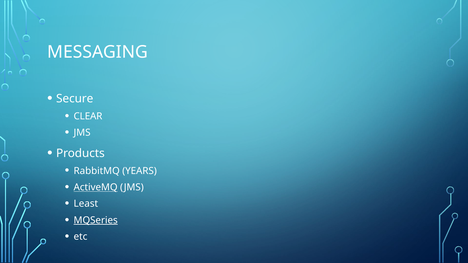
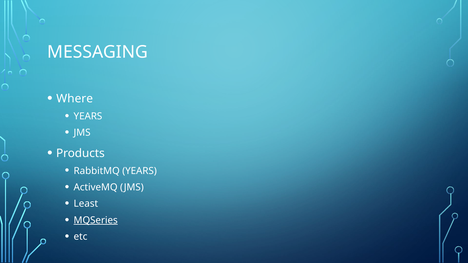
Secure: Secure -> Where
CLEAR at (88, 116): CLEAR -> YEARS
ActiveMQ underline: present -> none
